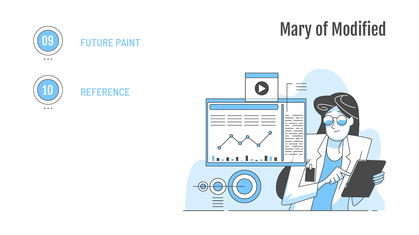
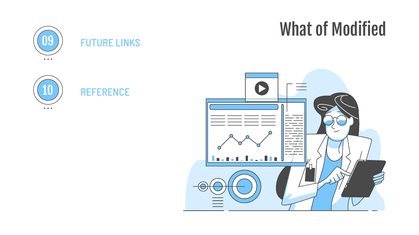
Mary: Mary -> What
PAINT: PAINT -> LINKS
